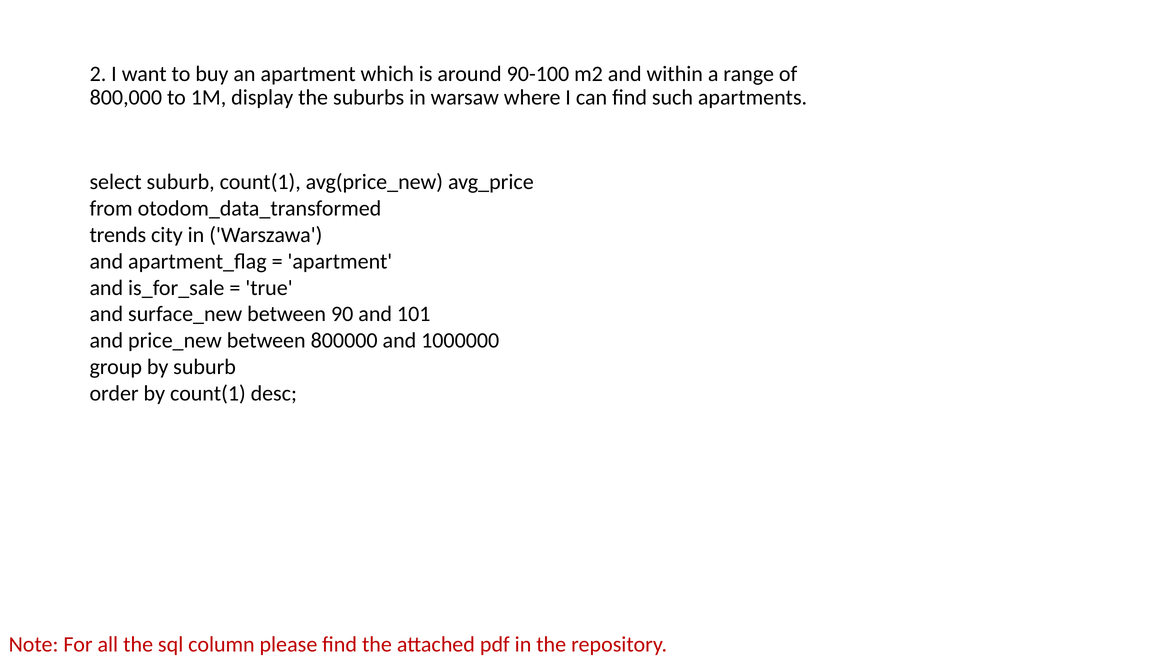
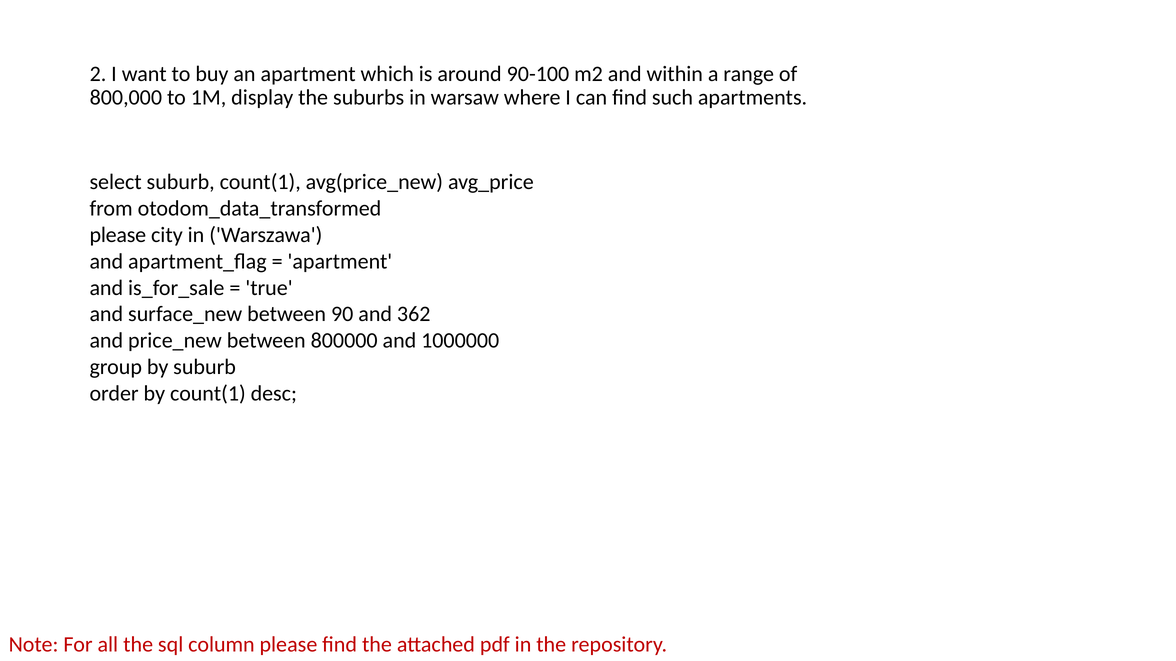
trends at (118, 235): trends -> please
101: 101 -> 362
